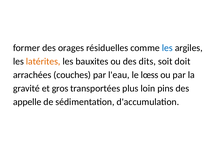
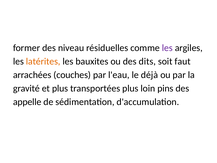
orages: orages -> niveau
les at (167, 48) colour: blue -> purple
doit: doit -> faut
lœss: lœss -> déjà
et gros: gros -> plus
